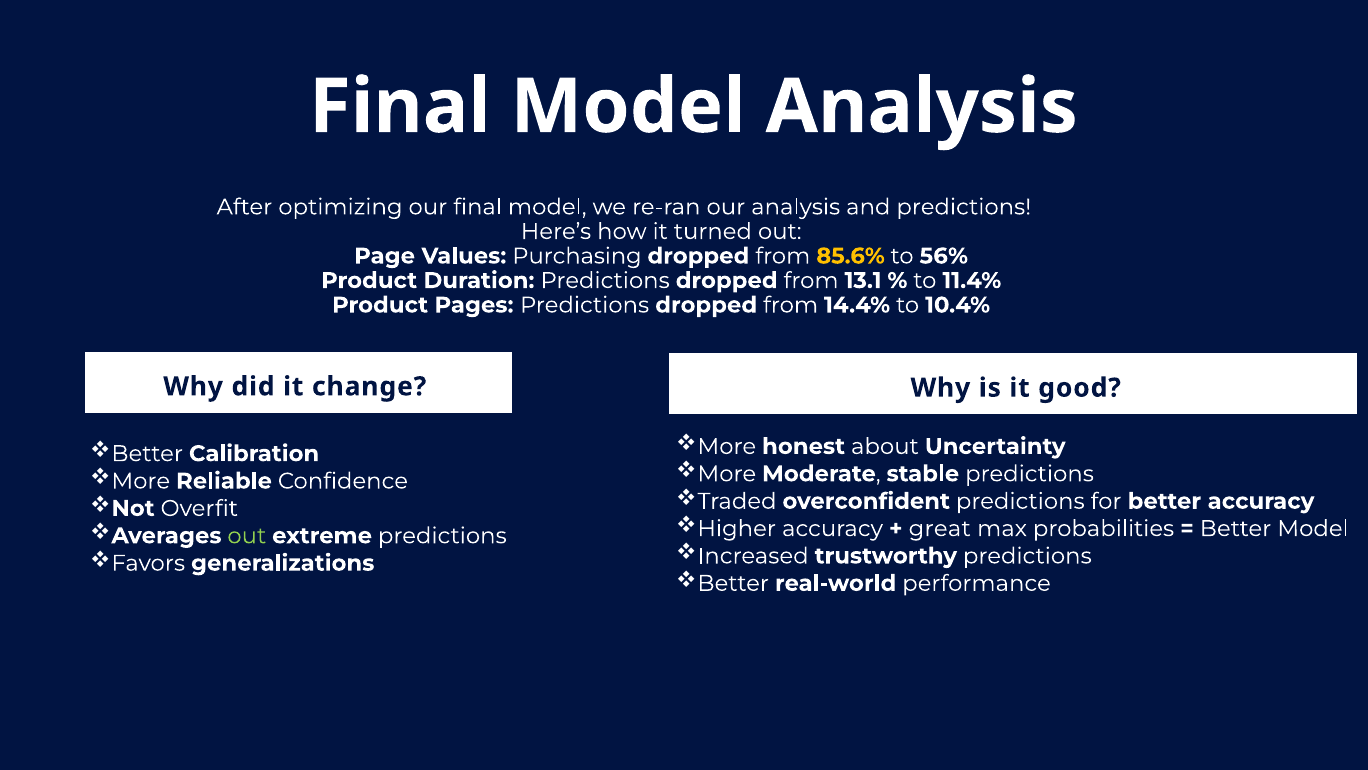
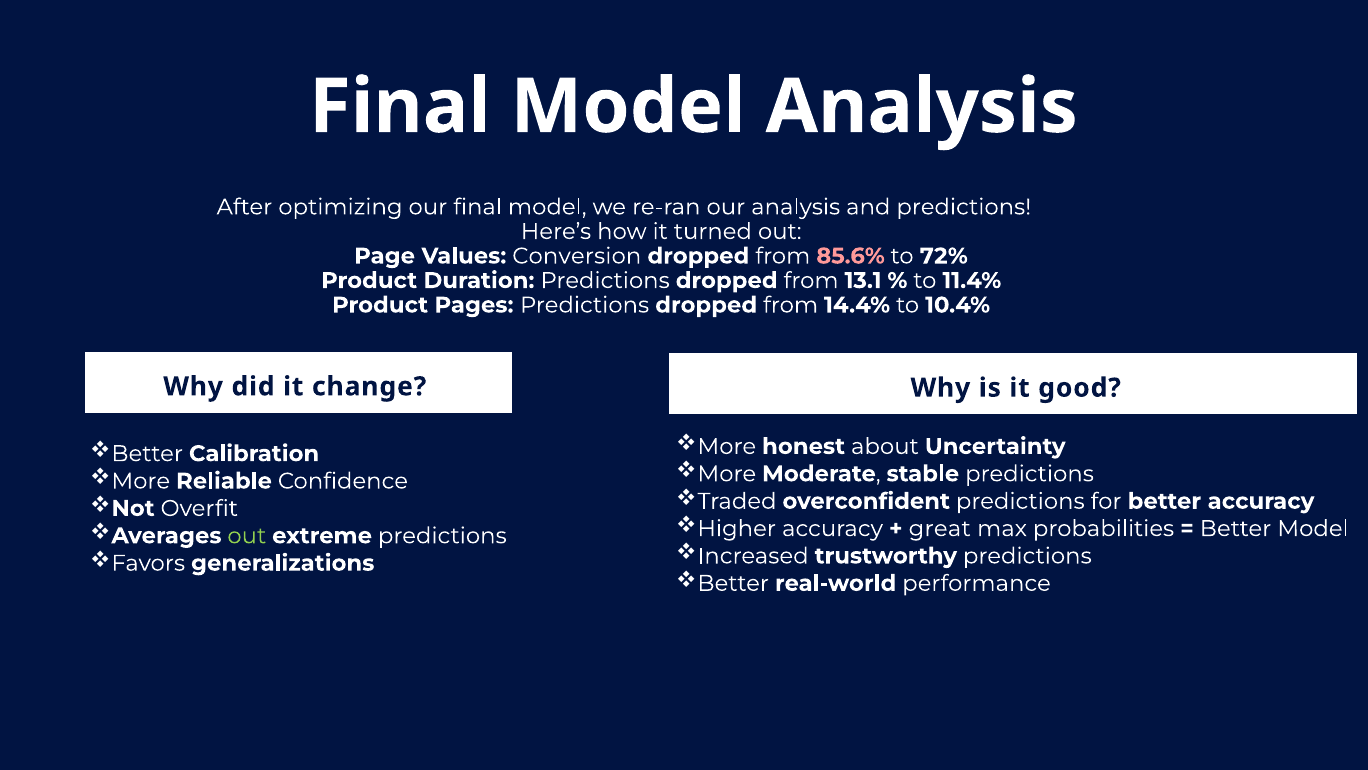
Purchasing: Purchasing -> Conversion
85.6% colour: yellow -> pink
56%: 56% -> 72%
